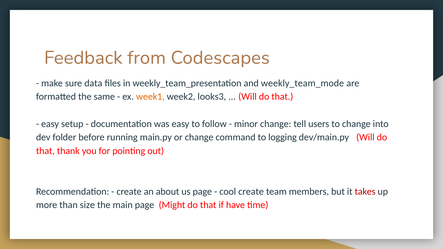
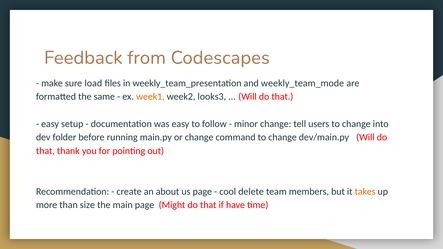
data: data -> load
command to logging: logging -> change
cool create: create -> delete
takes colour: red -> orange
